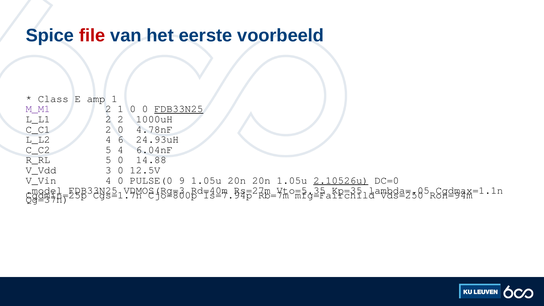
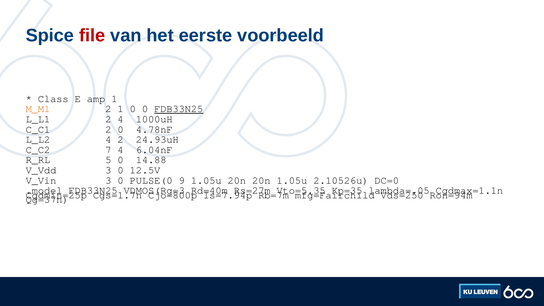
M_M1 colour: purple -> orange
2 2: 2 -> 4
4 6: 6 -> 2
C_C2 5: 5 -> 7
V_Vin 4: 4 -> 3
2.10526u underline: present -> none
